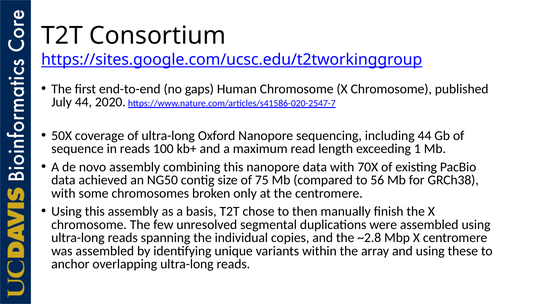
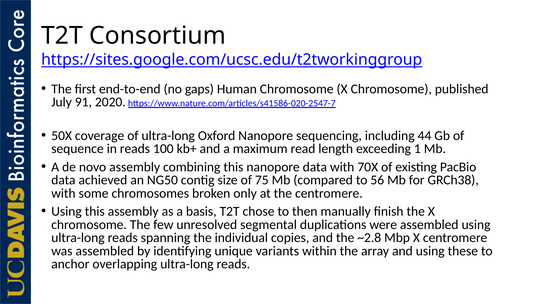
July 44: 44 -> 91
